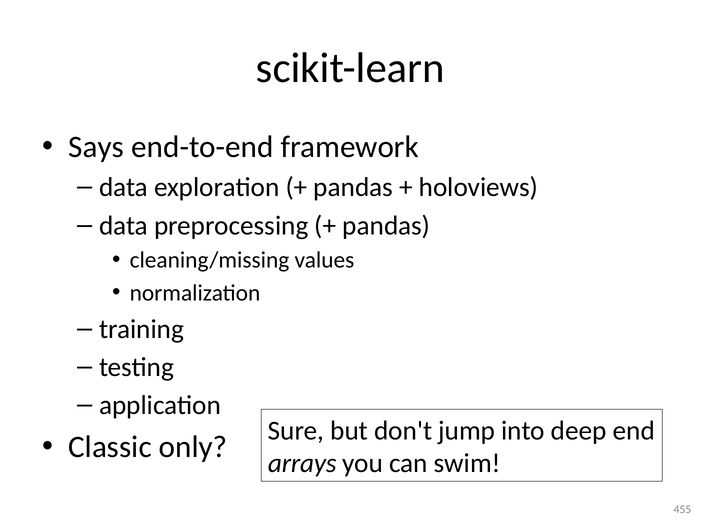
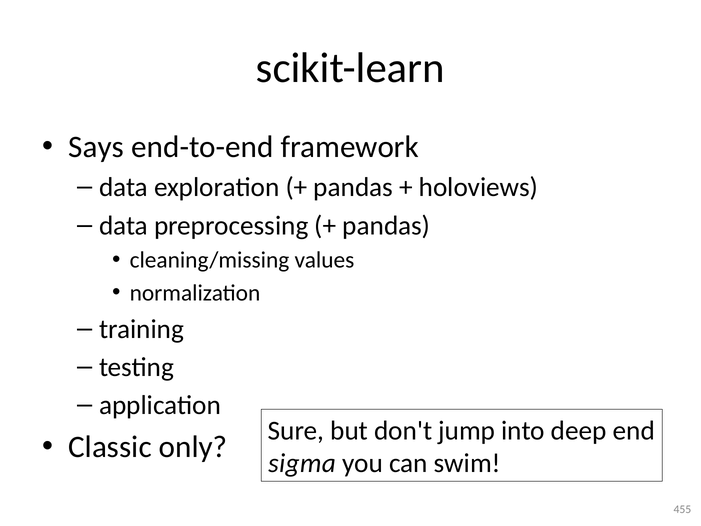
arrays: arrays -> sigma
